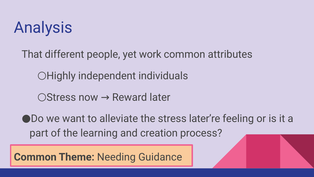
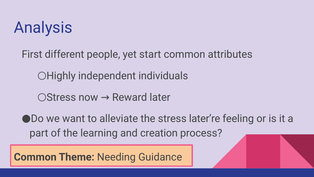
That: That -> First
work: work -> start
